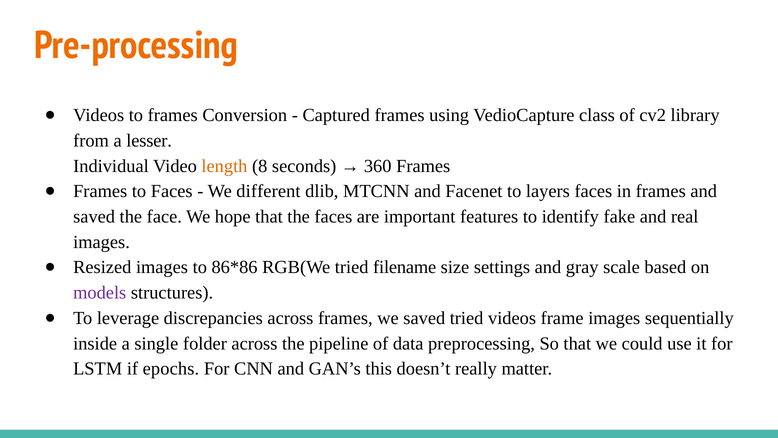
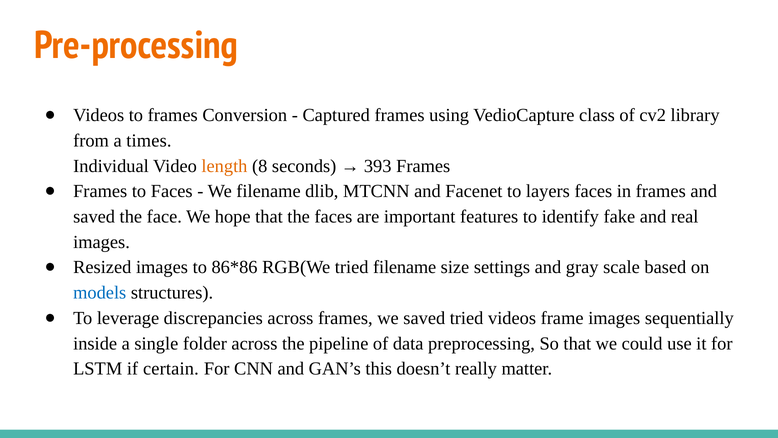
lesser: lesser -> times
360: 360 -> 393
We different: different -> filename
models colour: purple -> blue
epochs: epochs -> certain
